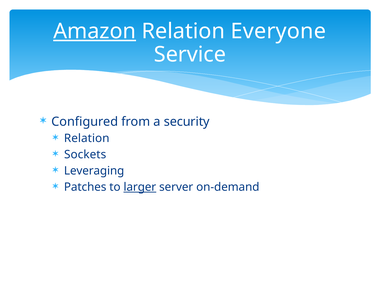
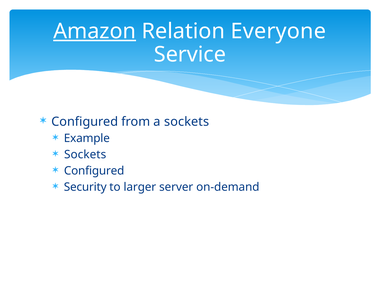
a security: security -> sockets
Relation at (87, 138): Relation -> Example
Leveraging at (94, 171): Leveraging -> Configured
Patches: Patches -> Security
larger underline: present -> none
